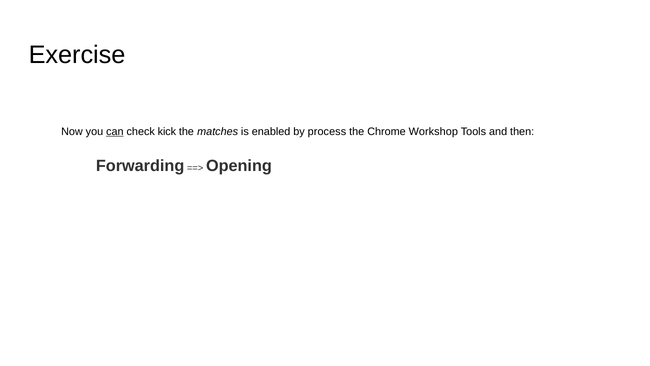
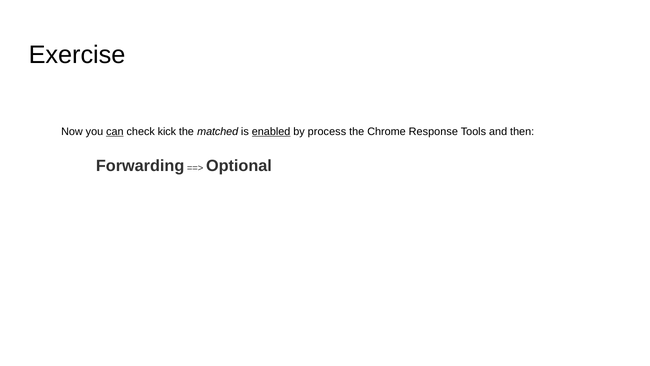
matches: matches -> matched
enabled underline: none -> present
Workshop: Workshop -> Response
Opening: Opening -> Optional
